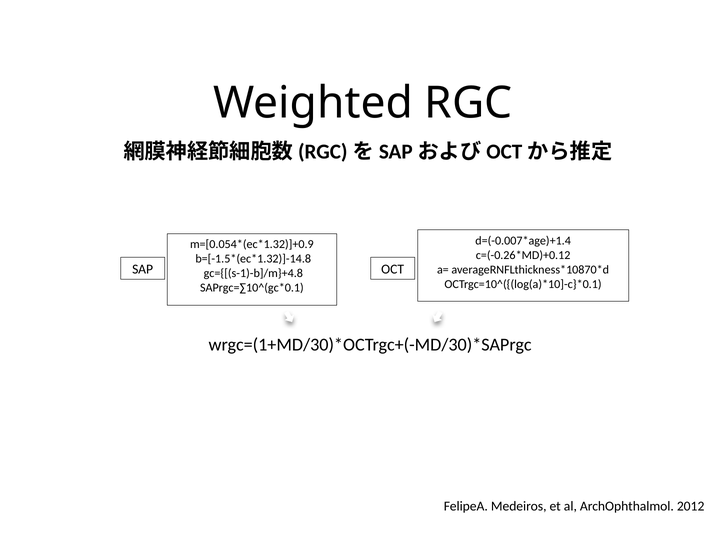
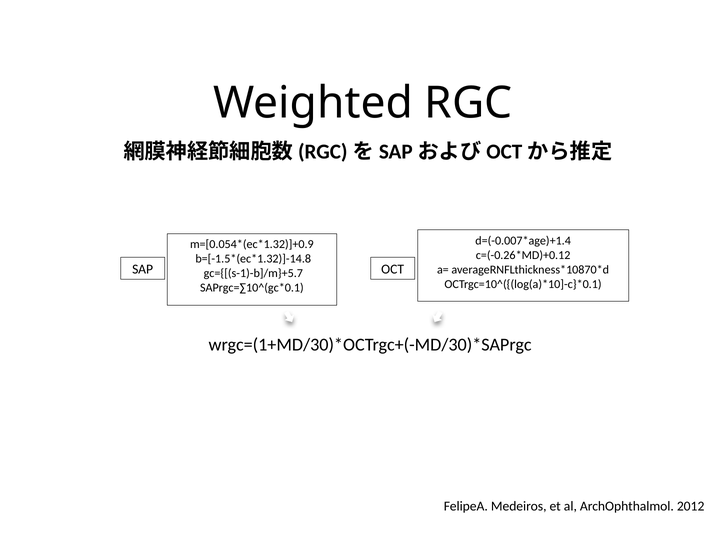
gc={[(s-1)-b]/m}+4.8: gc={[(s-1)-b]/m}+4.8 -> gc={[(s-1)-b]/m}+5.7
